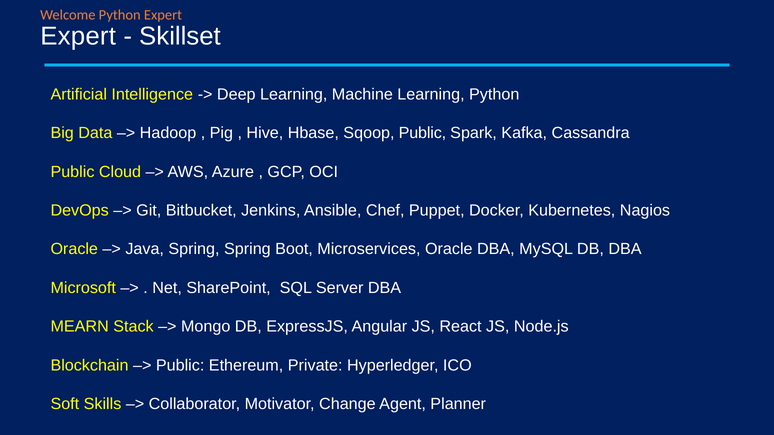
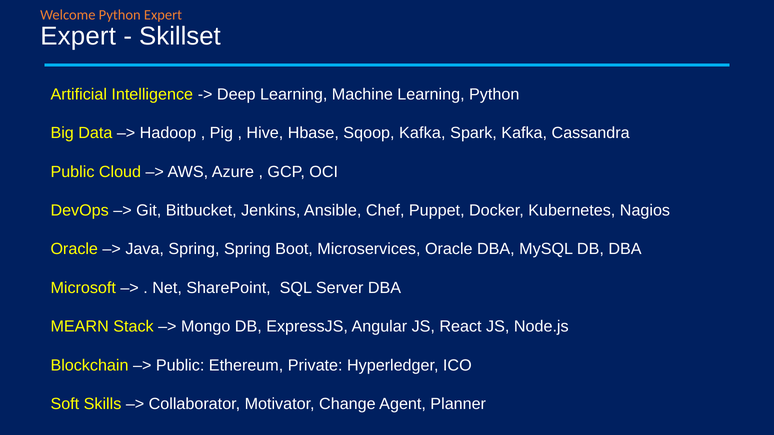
Sqoop Public: Public -> Kafka
